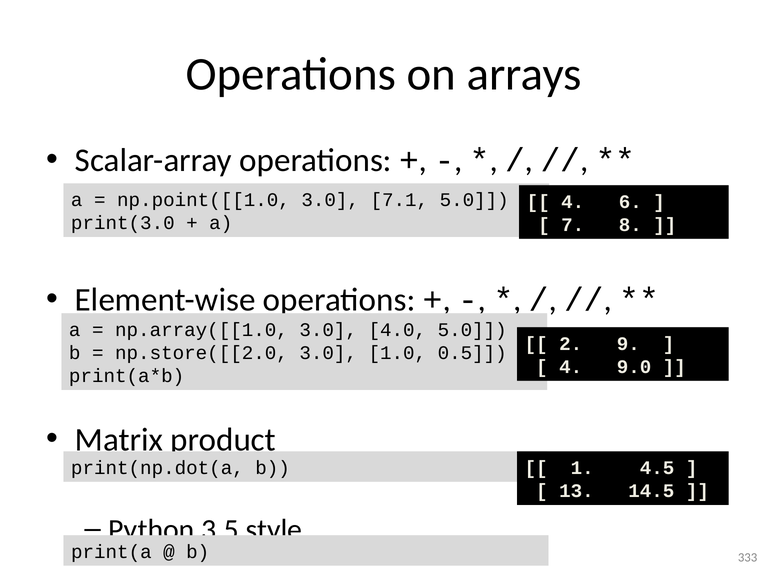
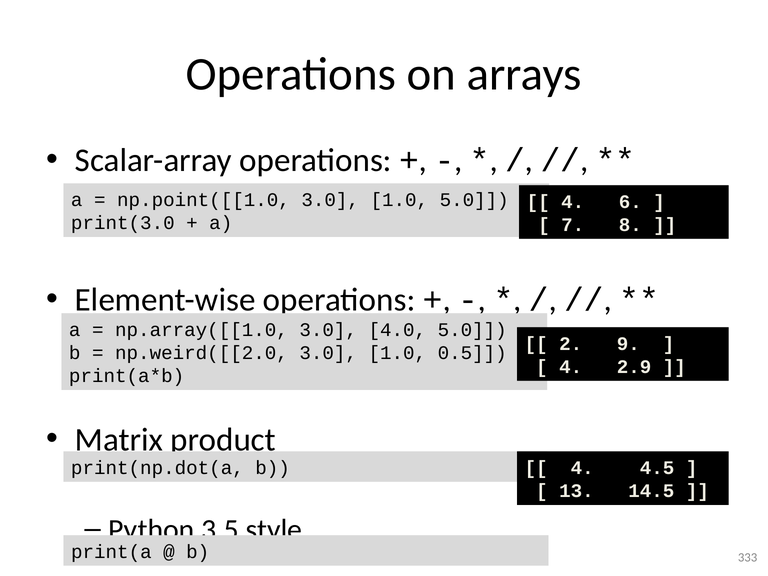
7.1 at (399, 200): 7.1 -> 1.0
np.store([[2.0: np.store([[2.0 -> np.weird([[2.0
9.0: 9.0 -> 2.9
1 at (582, 468): 1 -> 4
